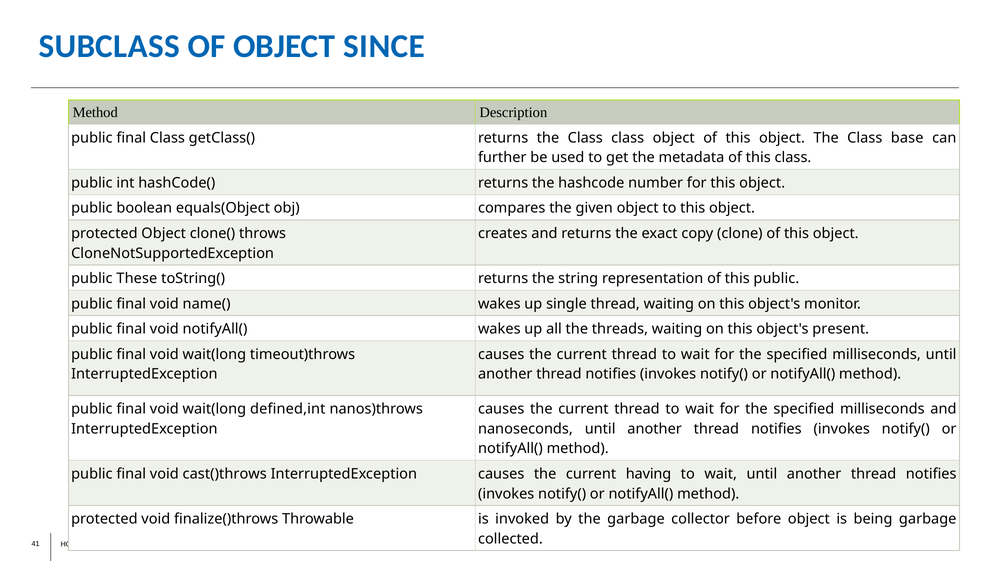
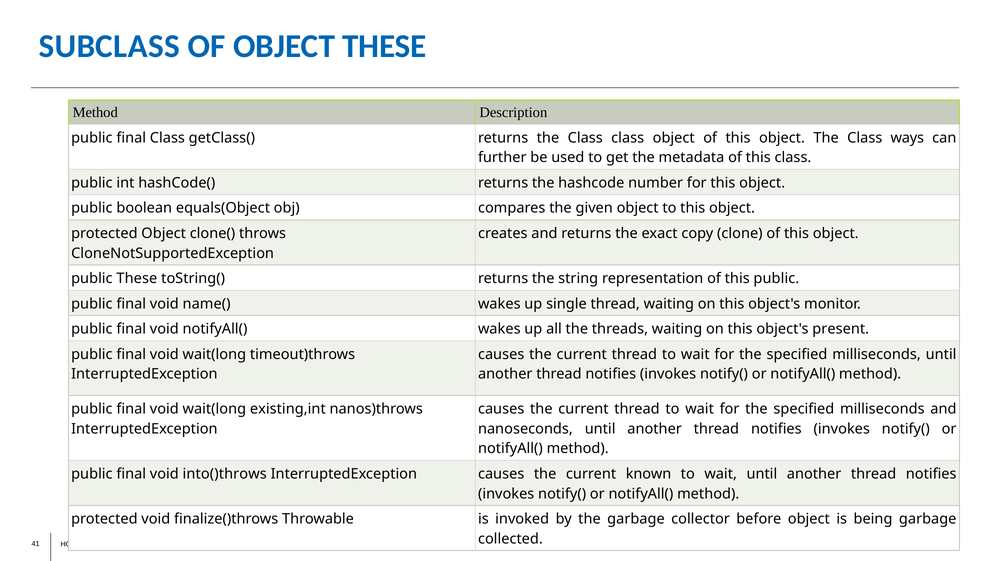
OBJECT SINCE: SINCE -> THESE
base: base -> ways
defined,int: defined,int -> existing,int
cast()throws: cast()throws -> into()throws
having: having -> known
